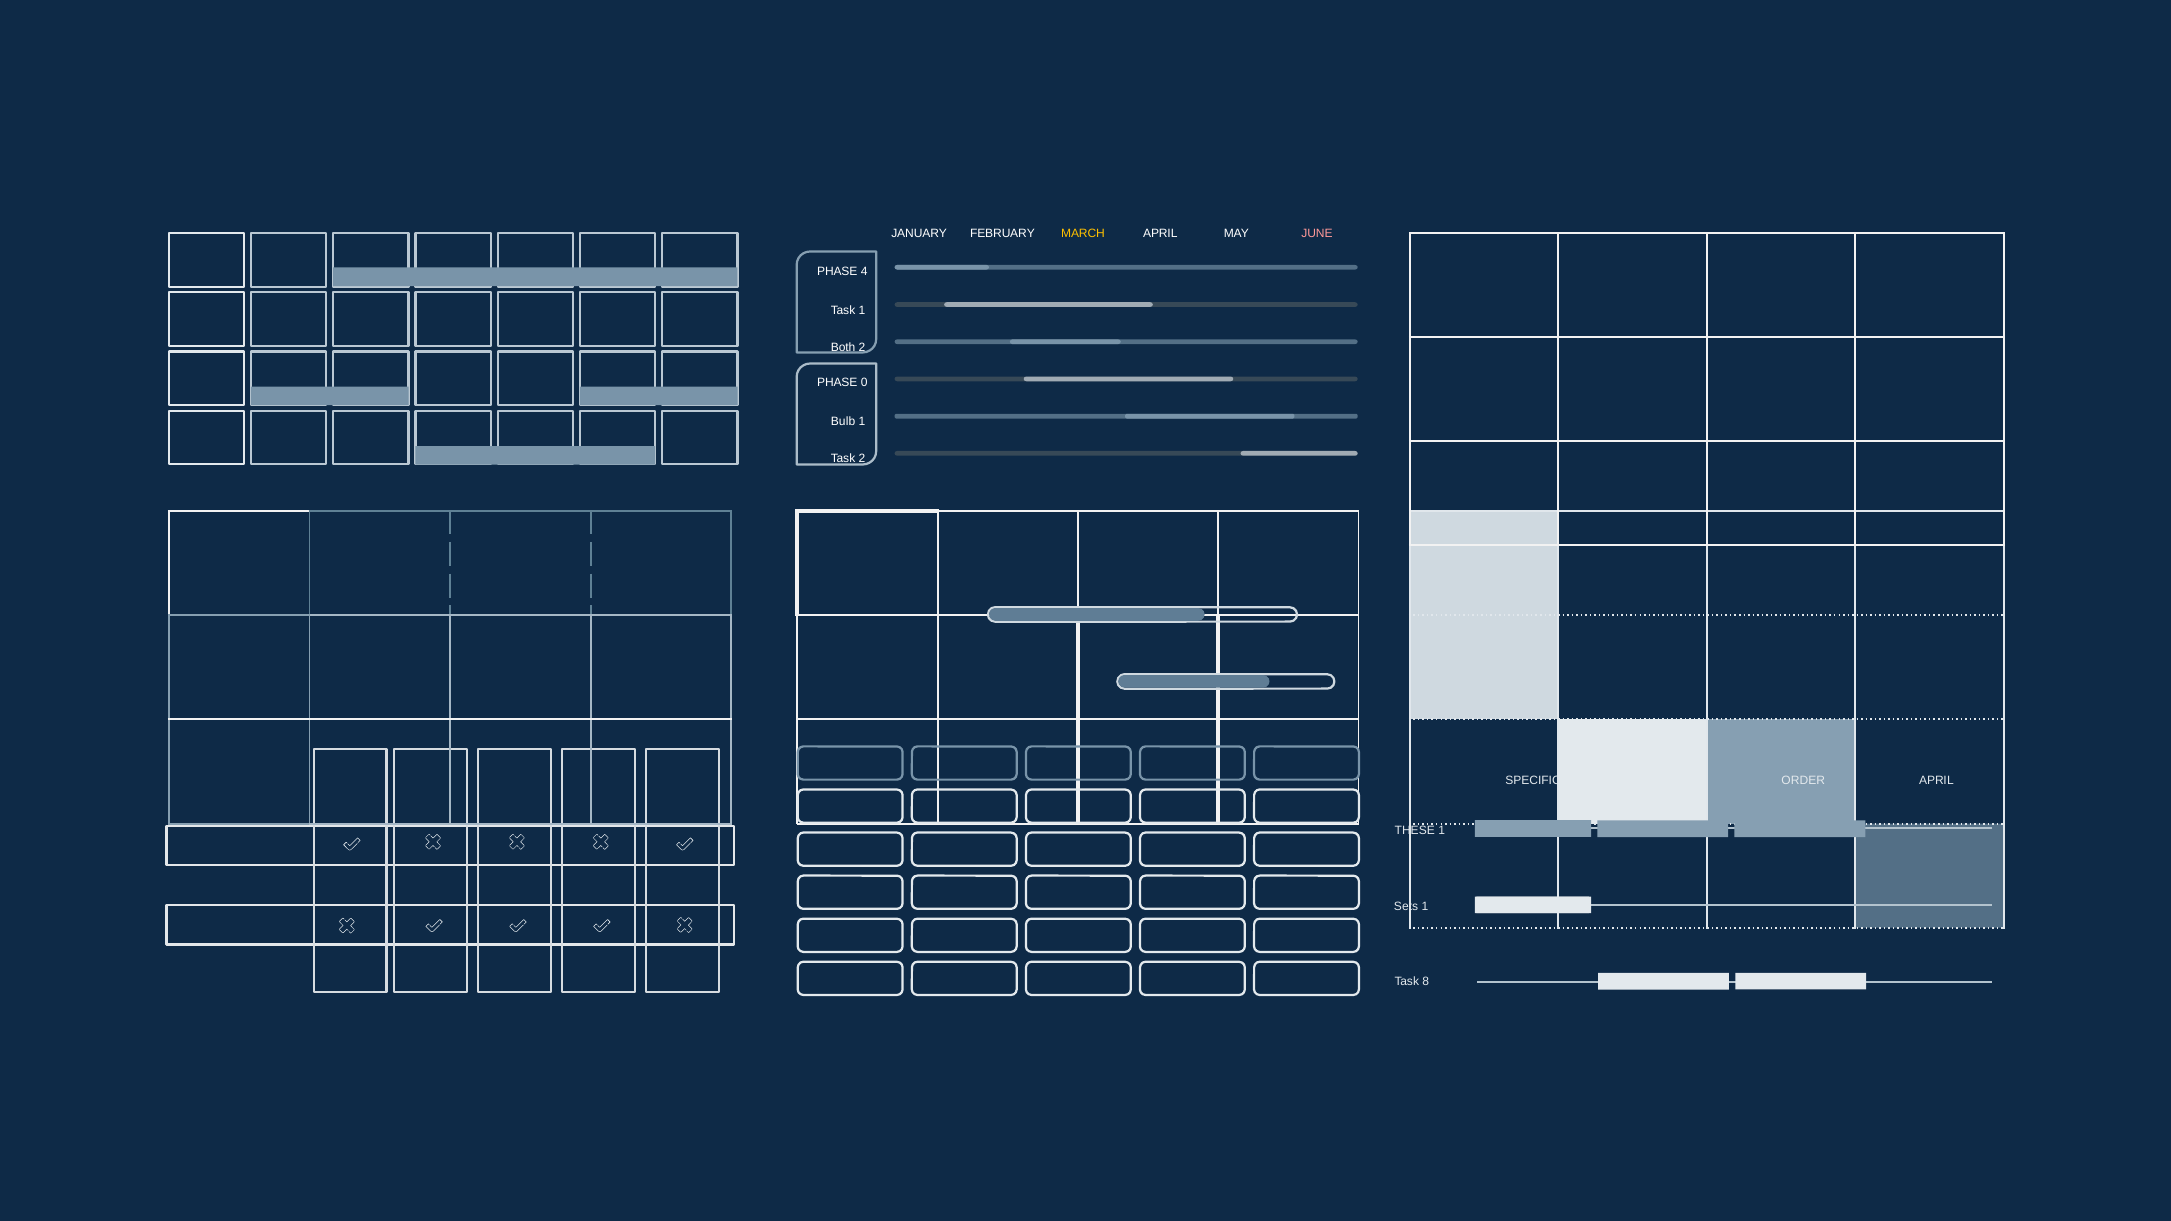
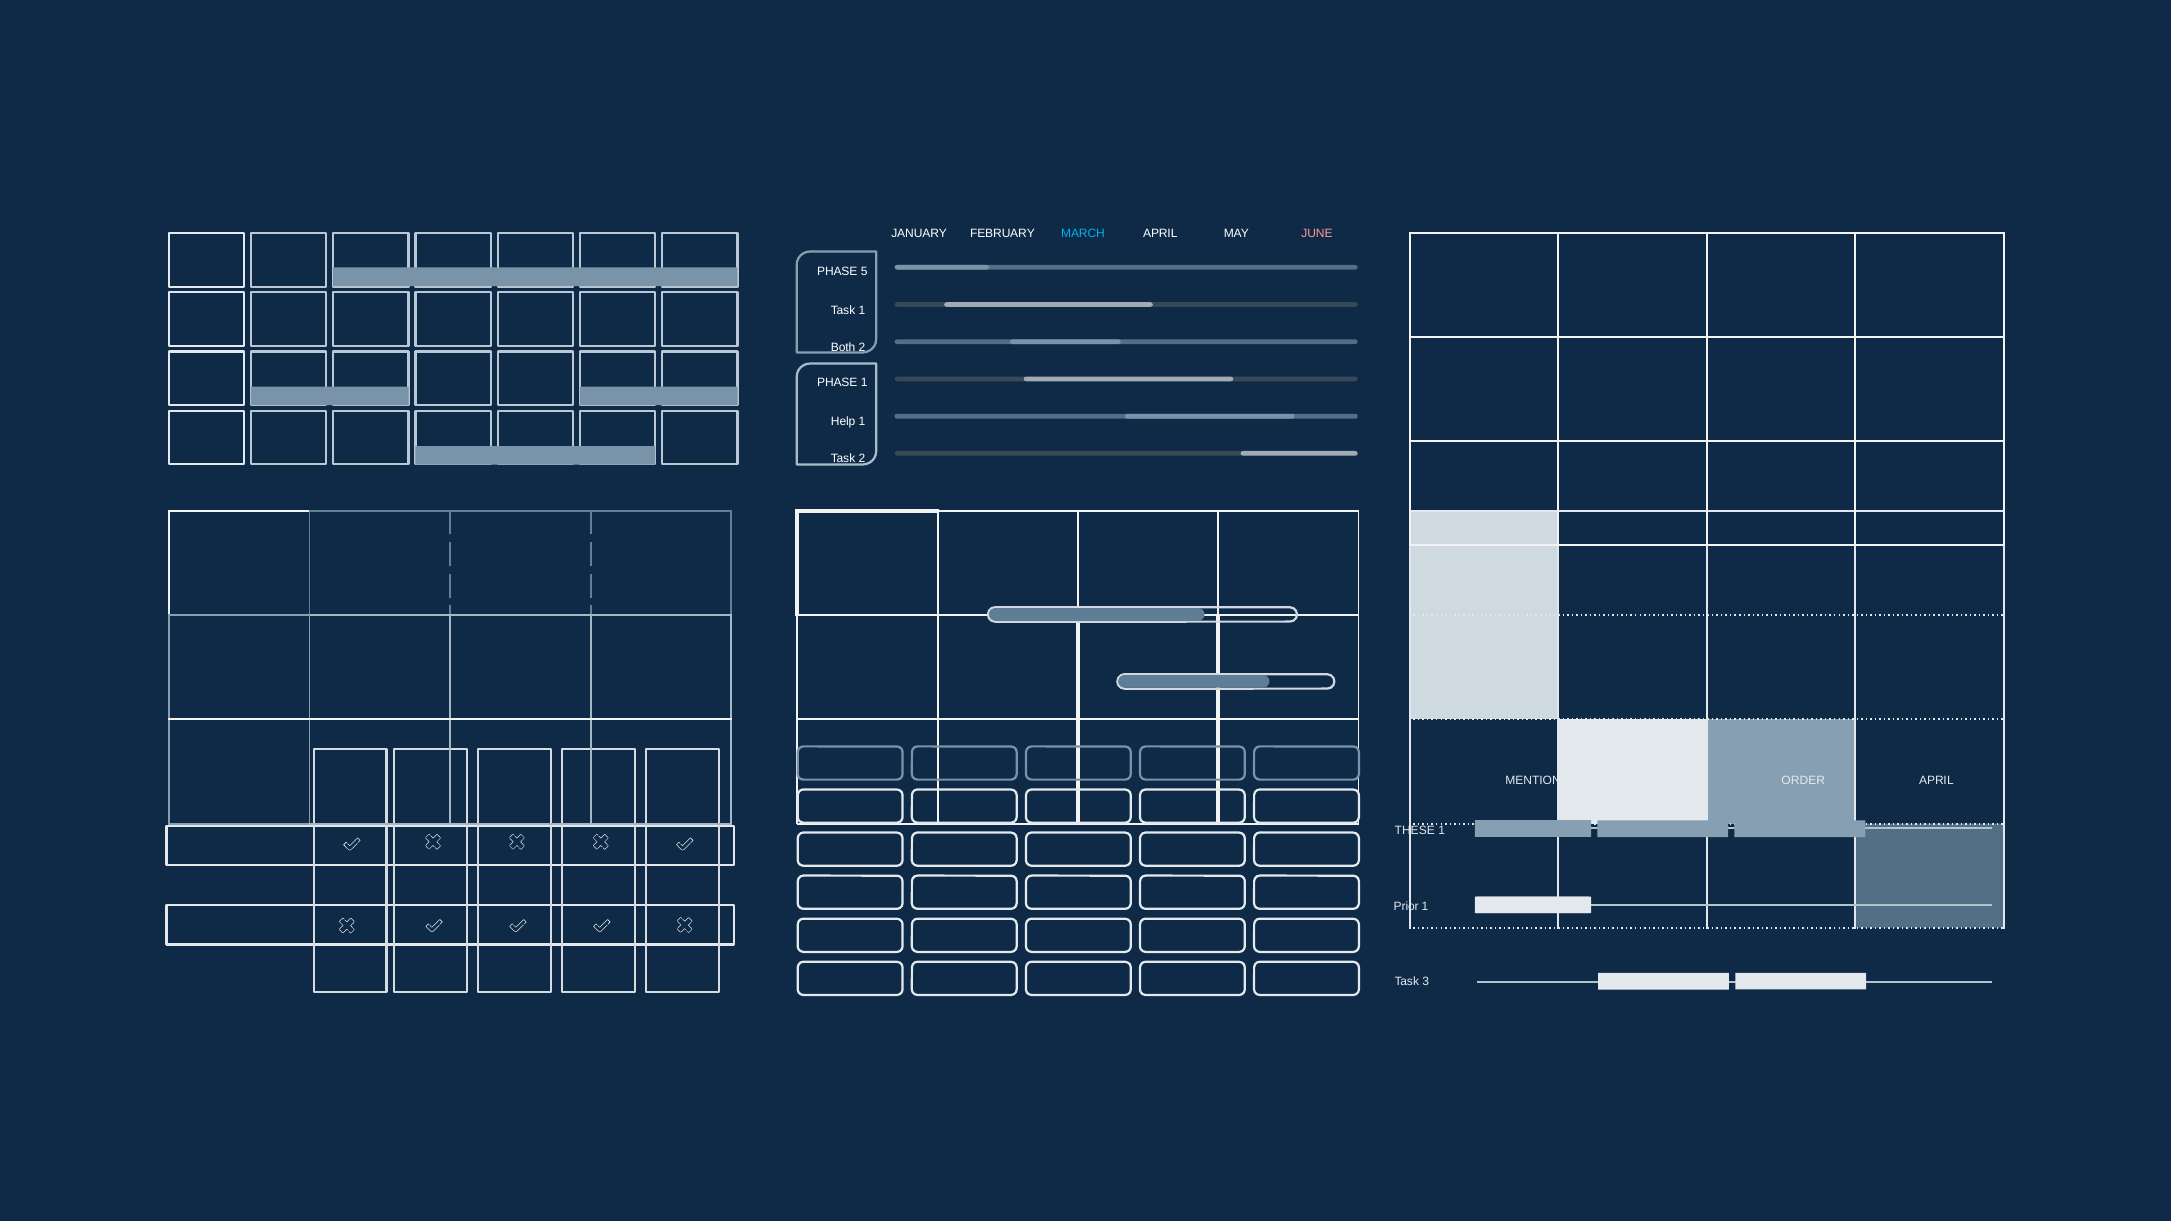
MARCH colour: yellow -> light blue
4: 4 -> 5
PHASE 0: 0 -> 1
Bulb: Bulb -> Help
SPECIFIC: SPECIFIC -> MENTION
Sets: Sets -> Prior
8: 8 -> 3
